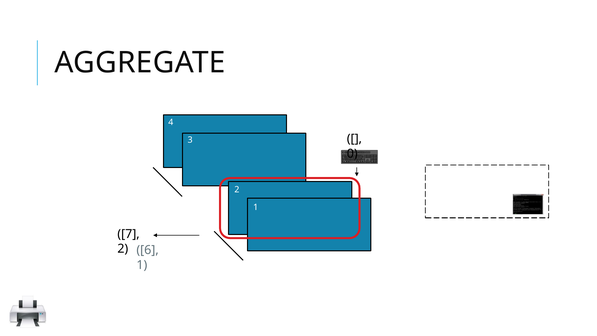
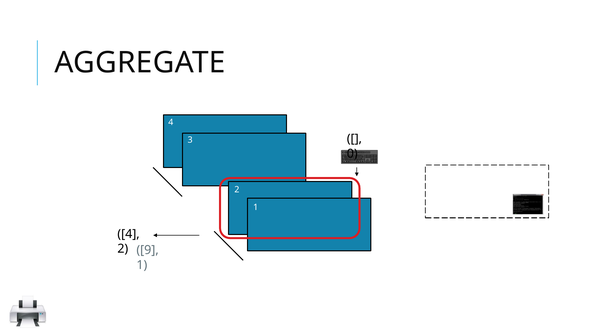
7 at (129, 234): 7 -> 4
6: 6 -> 9
